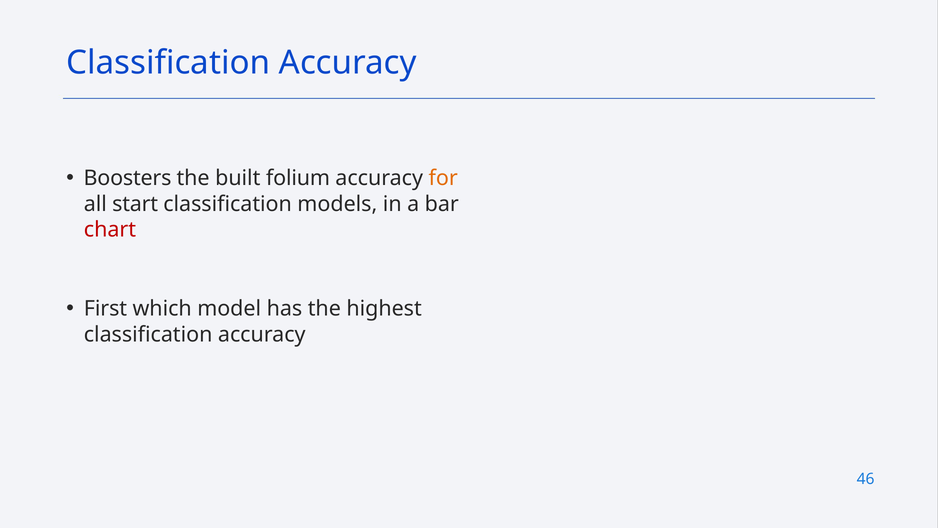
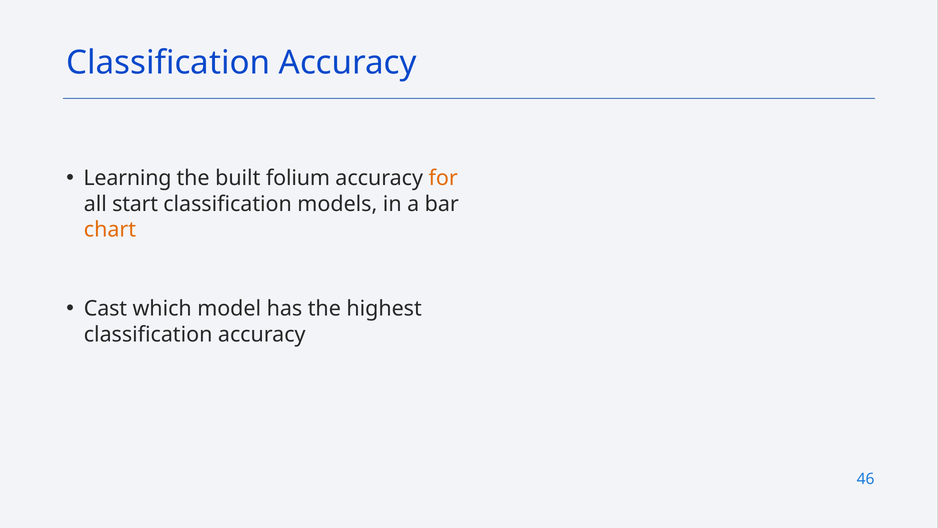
Boosters: Boosters -> Learning
chart colour: red -> orange
First: First -> Cast
